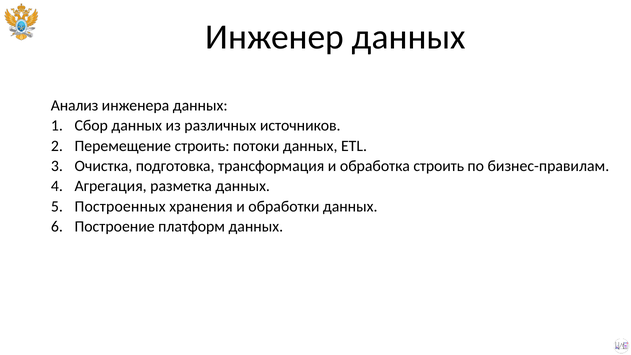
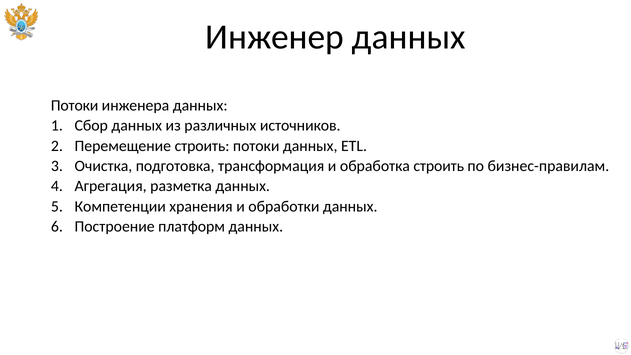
Анализ at (75, 105): Анализ -> Потоки
Построенных: Построенных -> Компетенции
